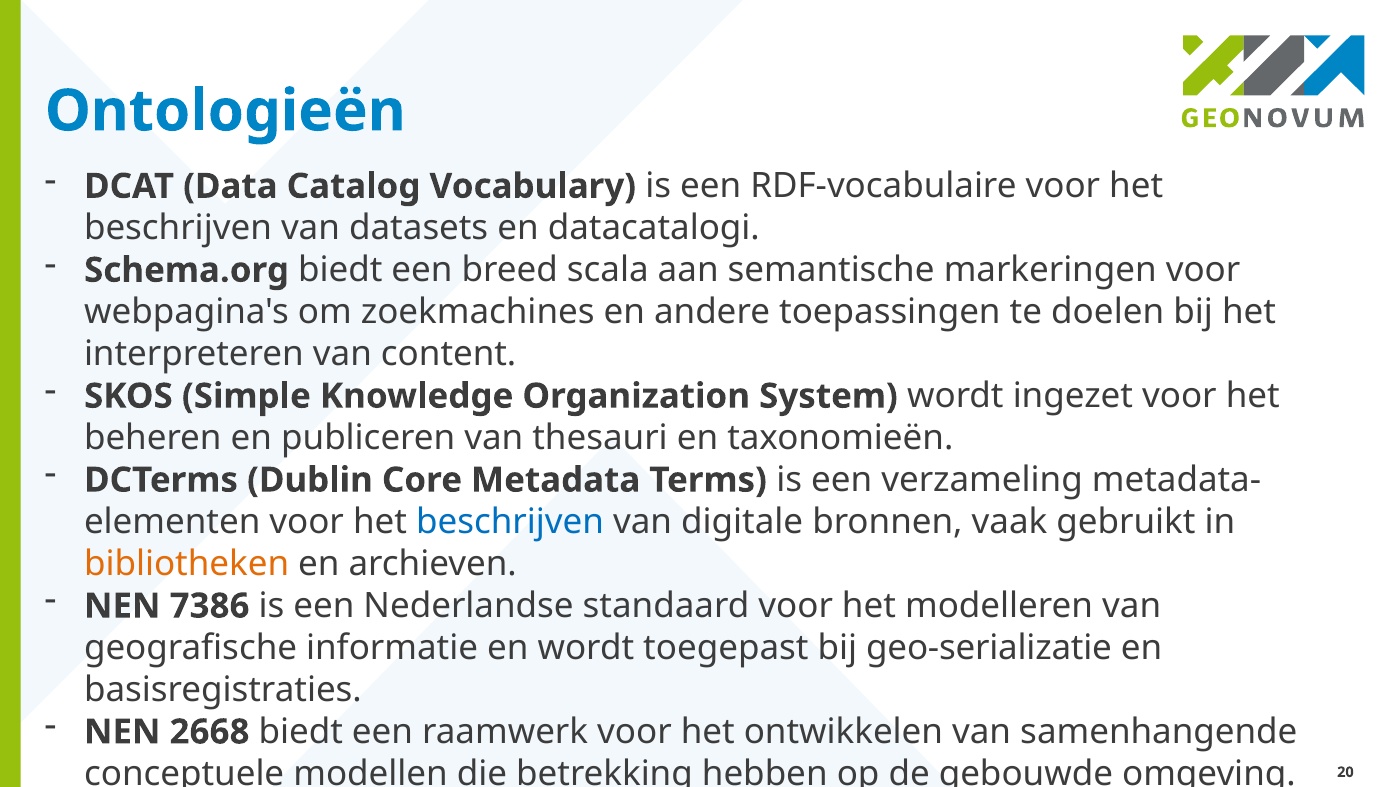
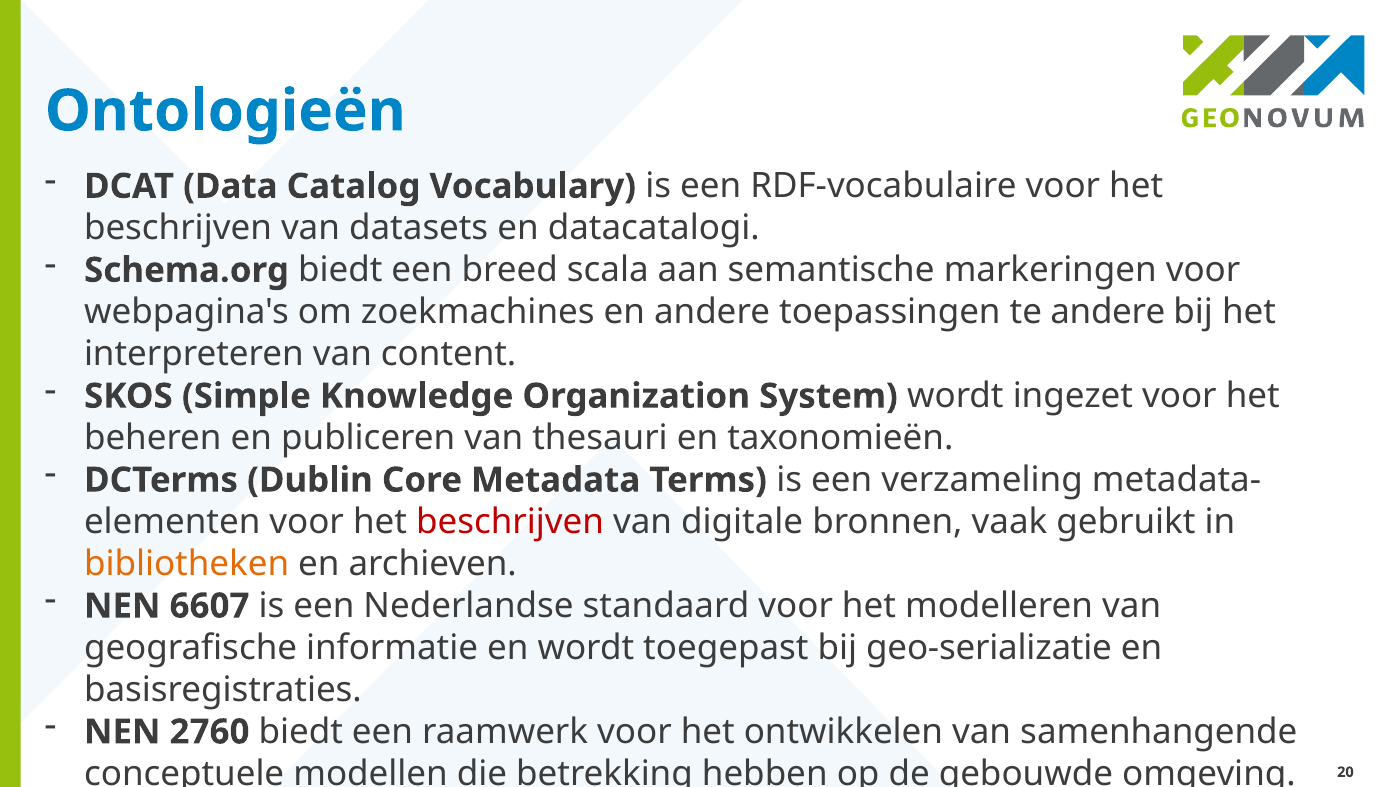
te doelen: doelen -> andere
beschrijven at (510, 522) colour: blue -> red
7386: 7386 -> 6607
2668: 2668 -> 2760
